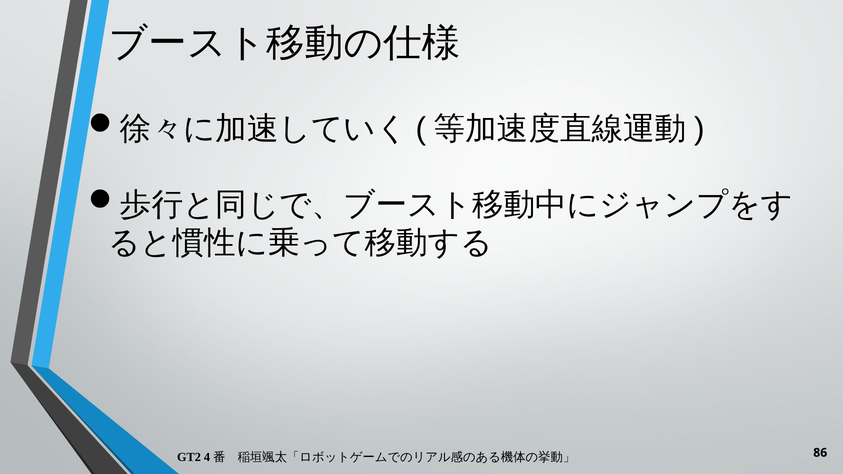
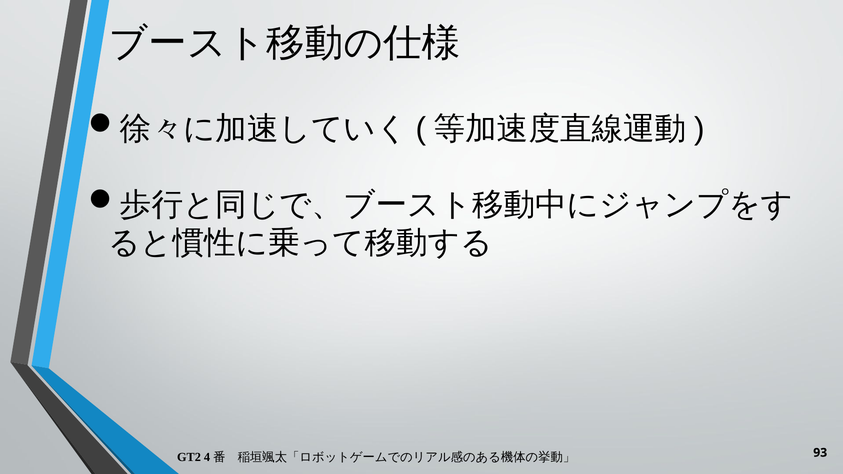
86: 86 -> 93
